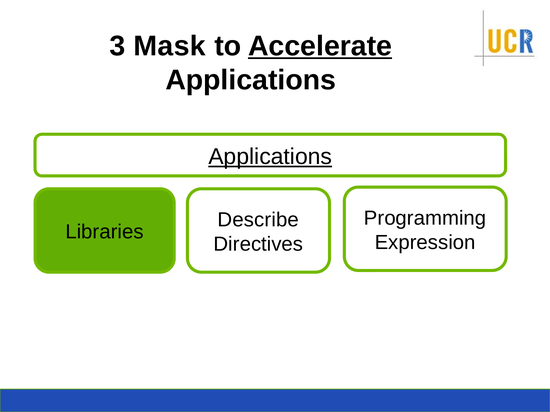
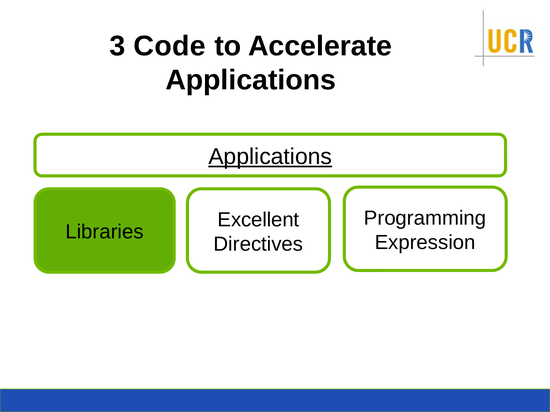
3 Mask: Mask -> Code
Accelerate underline: present -> none
Describe: Describe -> Excellent
